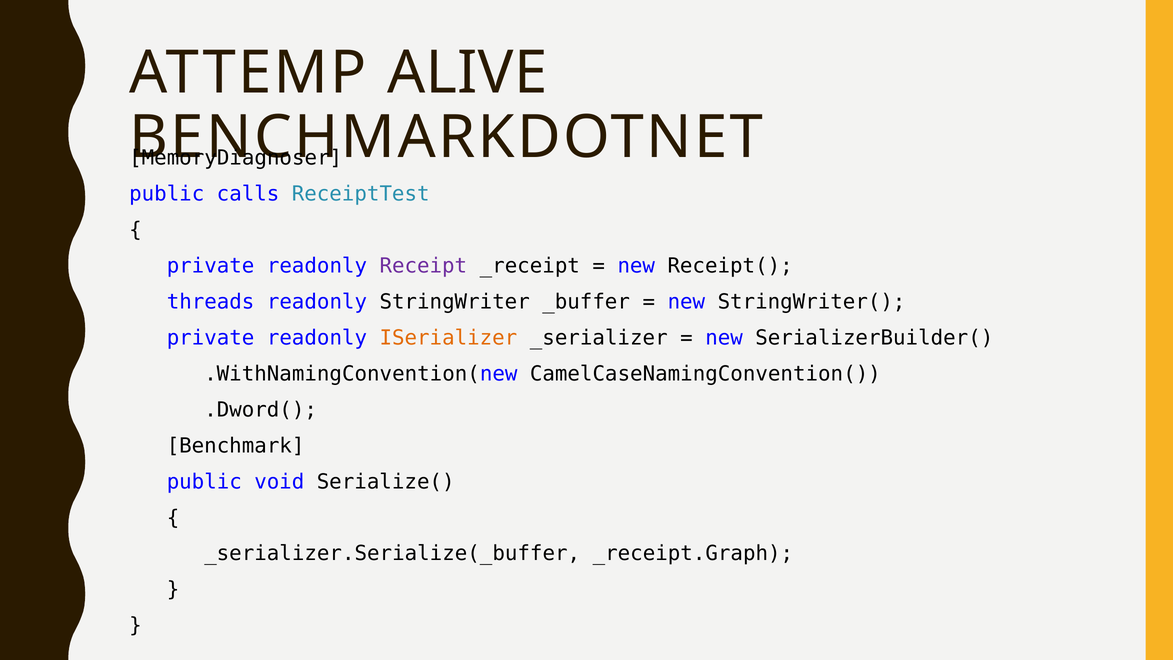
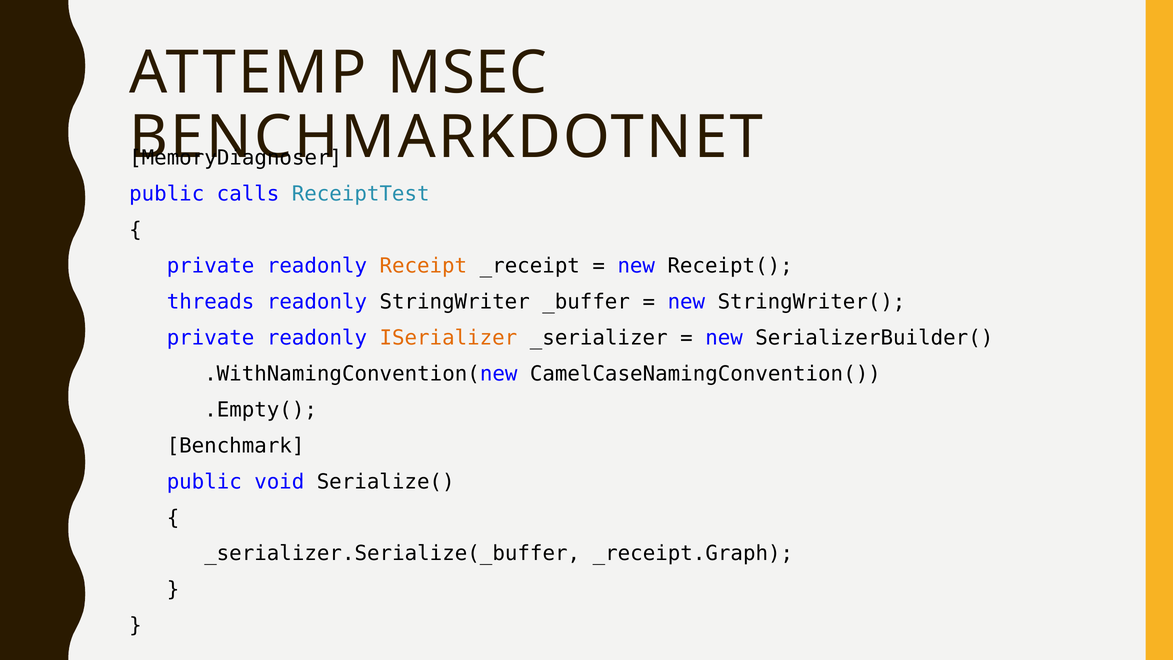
ALIVE: ALIVE -> MSEC
Receipt colour: purple -> orange
.Dword(: .Dword( -> .Empty(
